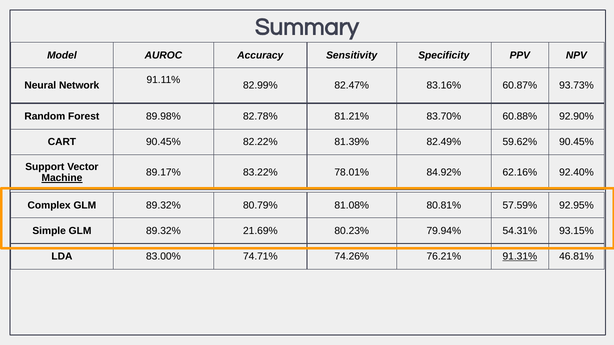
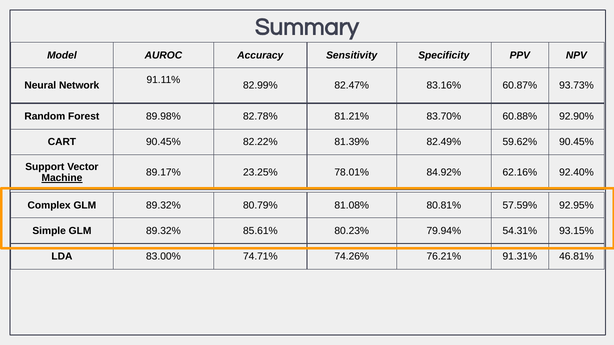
83.22%: 83.22% -> 23.25%
21.69%: 21.69% -> 85.61%
91.31% underline: present -> none
